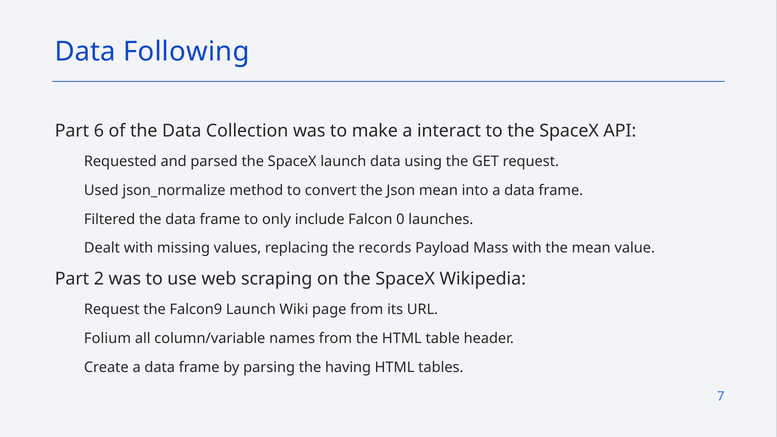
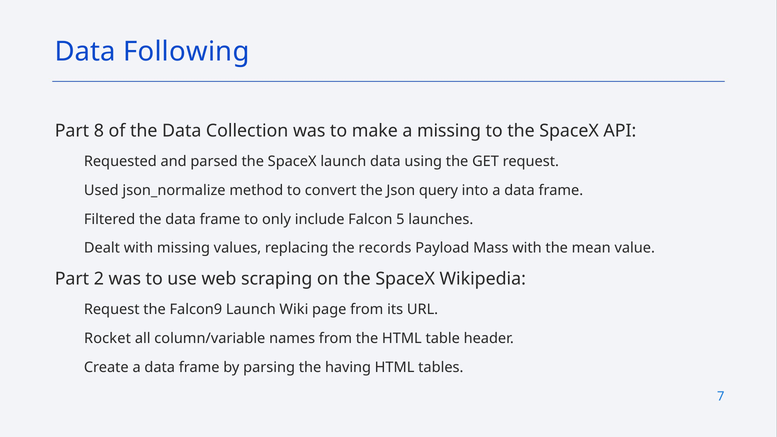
6: 6 -> 8
a interact: interact -> missing
Json mean: mean -> query
0: 0 -> 5
Folium: Folium -> Rocket
